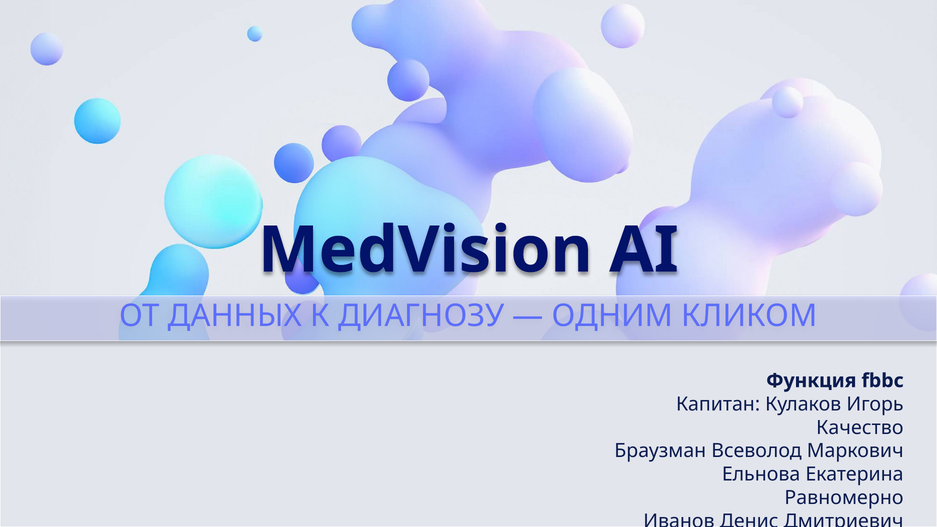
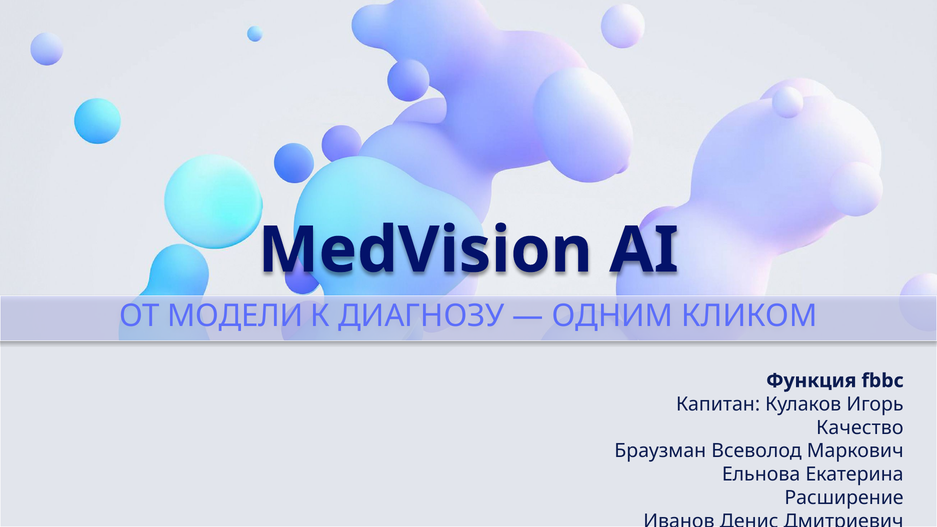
ДАННЫХ: ДАННЫХ -> МОДЕЛИ
Равномерно: Равномерно -> Расширение
